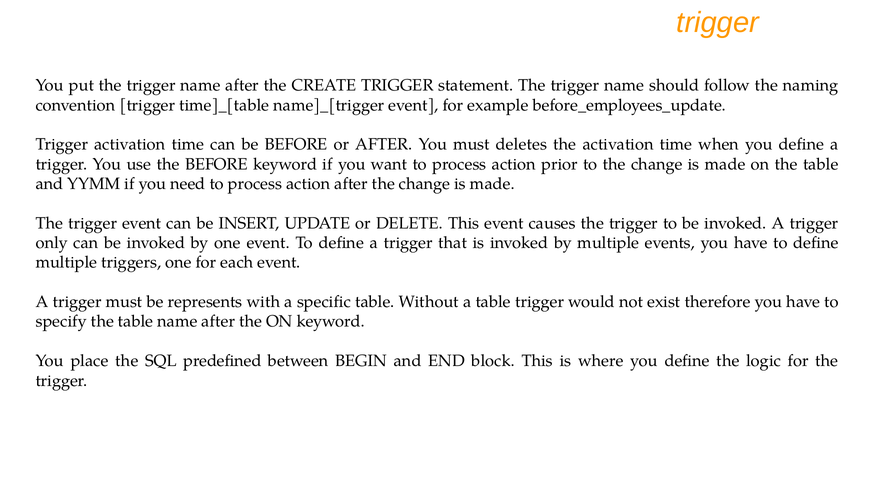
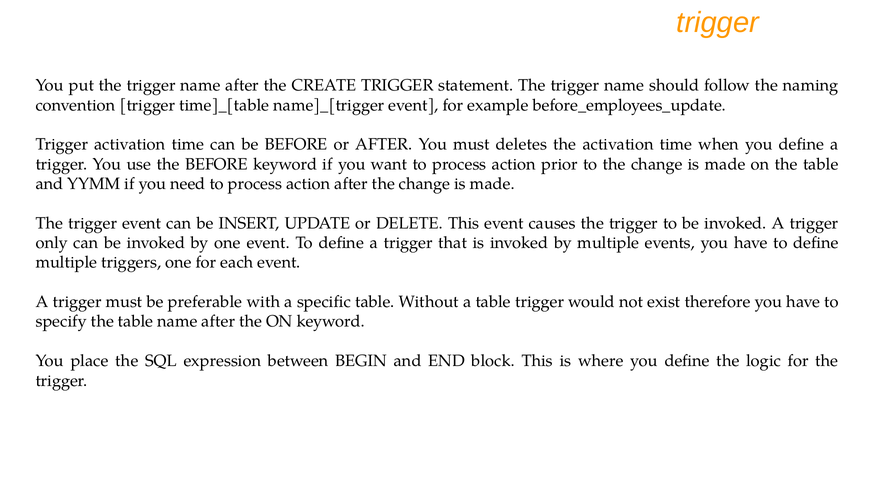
represents: represents -> preferable
predefined: predefined -> expression
